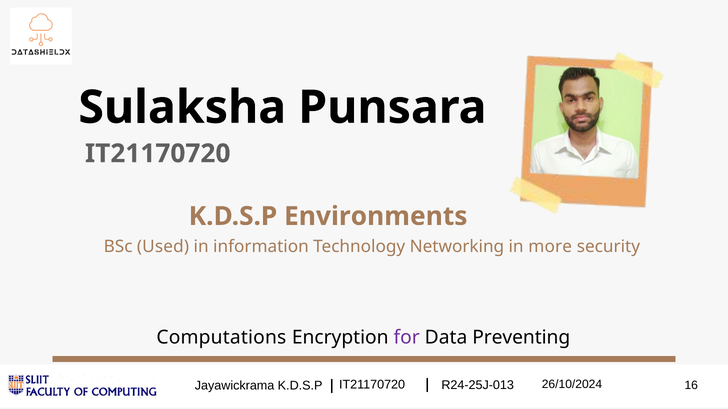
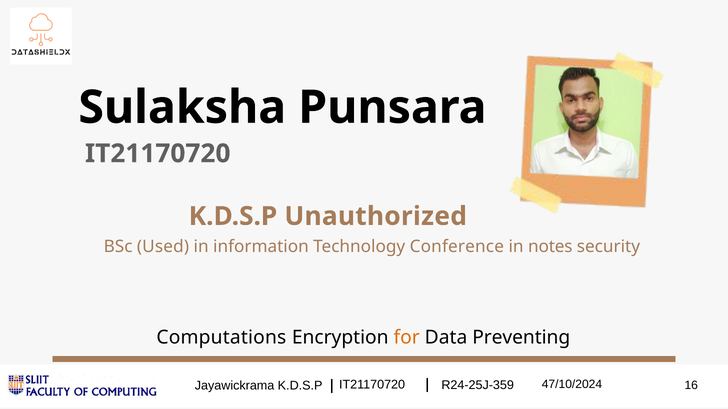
Environments: Environments -> Unauthorized
Networking: Networking -> Conference
more: more -> notes
for colour: purple -> orange
R24-25J-013: R24-25J-013 -> R24-25J-359
26/10/2024: 26/10/2024 -> 47/10/2024
